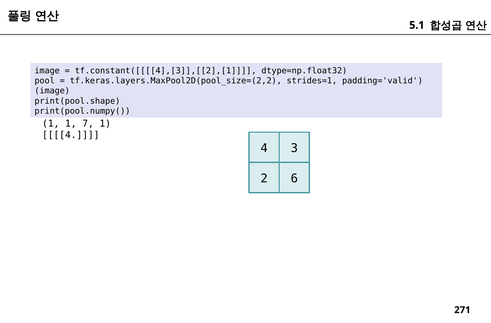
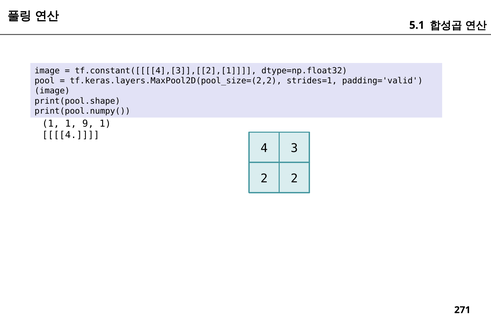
7: 7 -> 9
2 6: 6 -> 2
